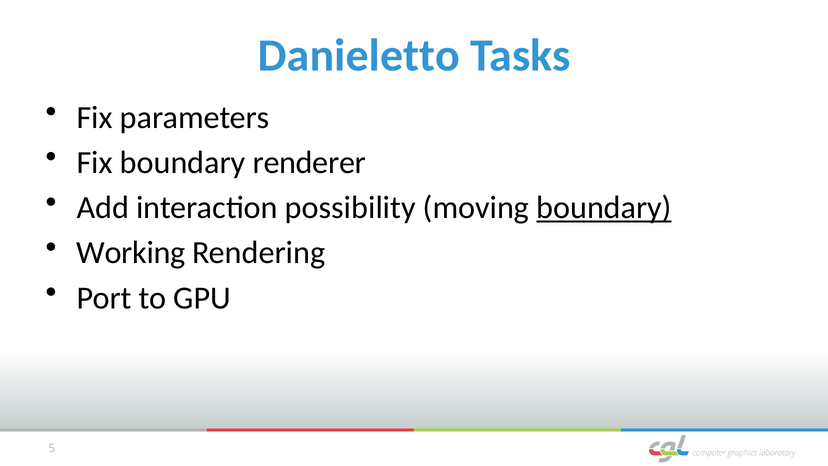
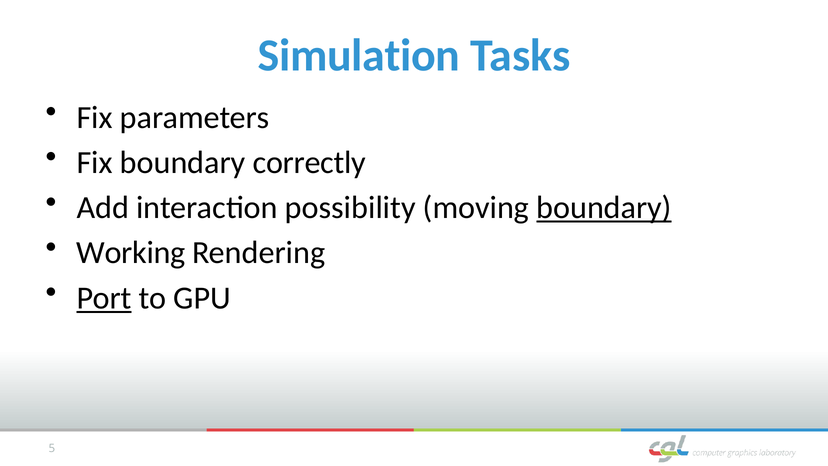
Danieletto: Danieletto -> Simulation
renderer: renderer -> correctly
Port underline: none -> present
